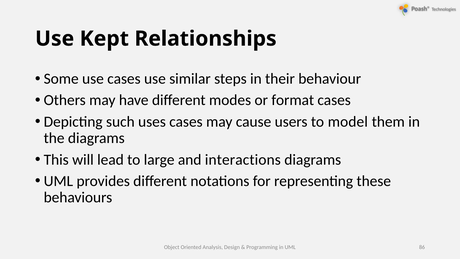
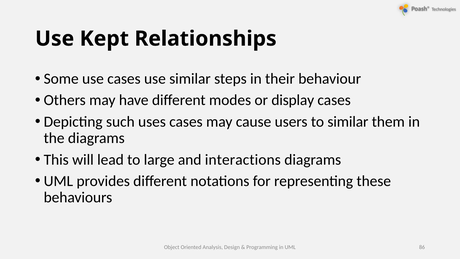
format: format -> display
to model: model -> similar
